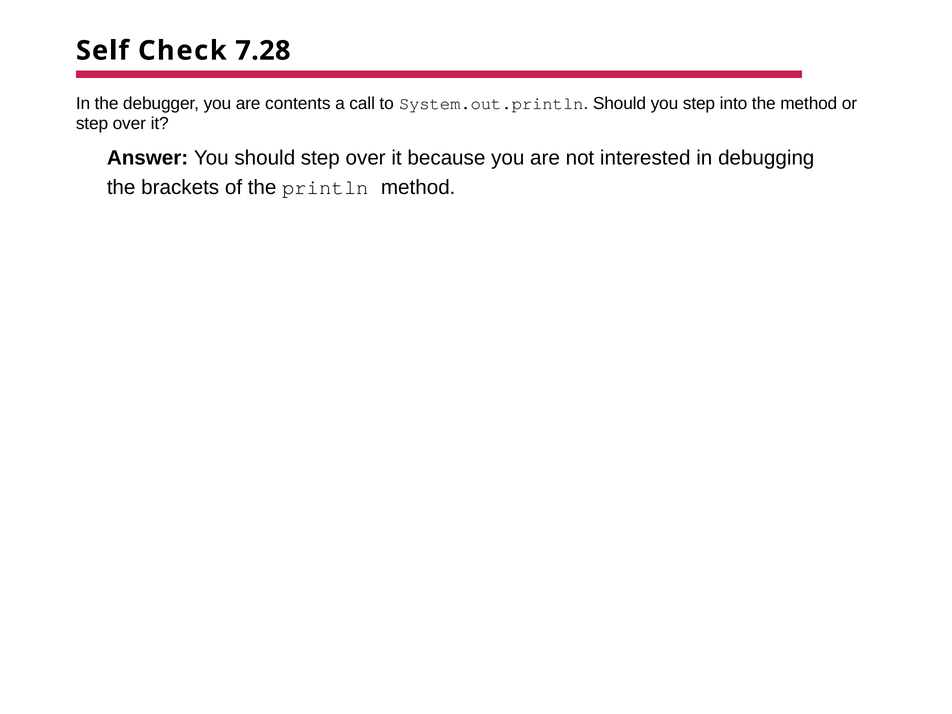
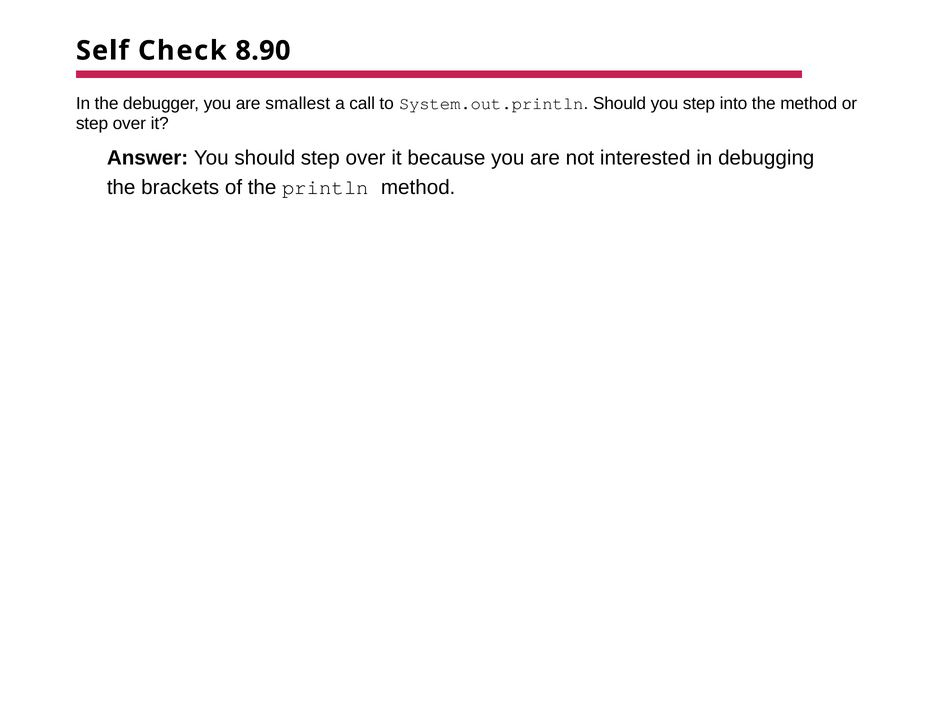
7.28: 7.28 -> 8.90
contents: contents -> smallest
